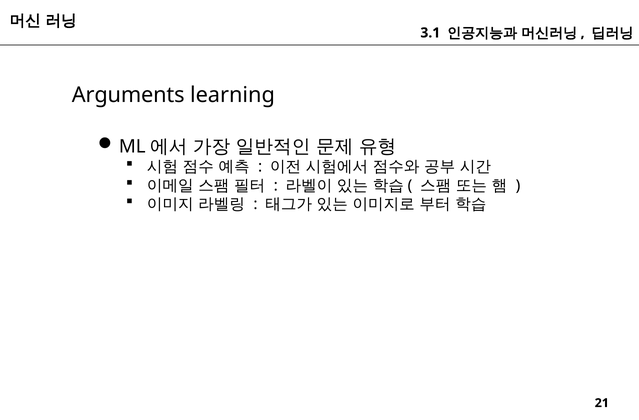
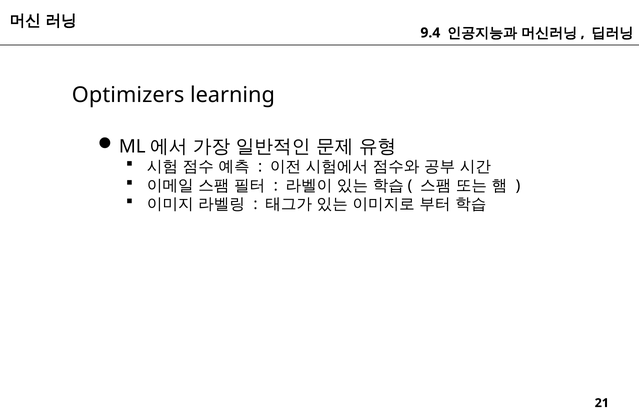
3.1: 3.1 -> 9.4
Arguments: Arguments -> Optimizers
